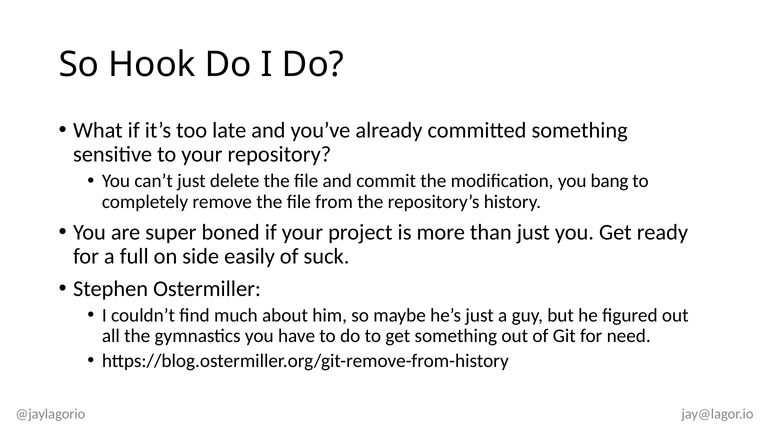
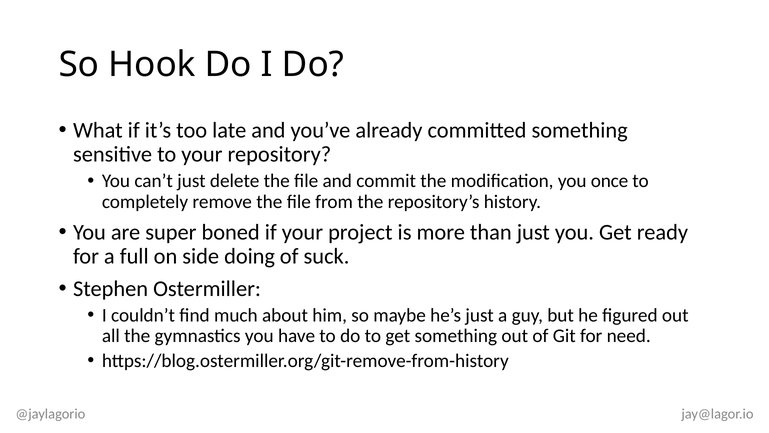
bang: bang -> once
easily: easily -> doing
